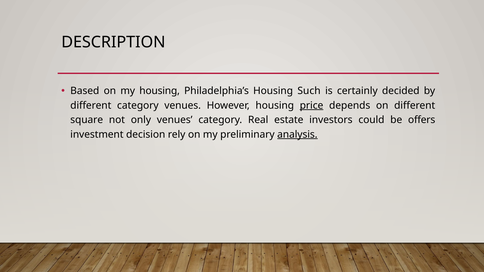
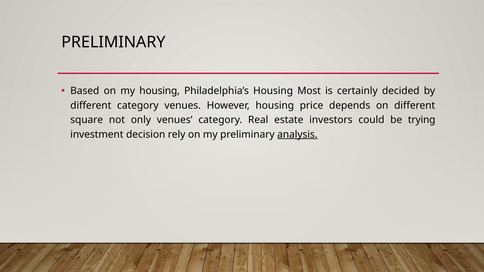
DESCRIPTION at (113, 42): DESCRIPTION -> PRELIMINARY
Such: Such -> Most
price underline: present -> none
offers: offers -> trying
